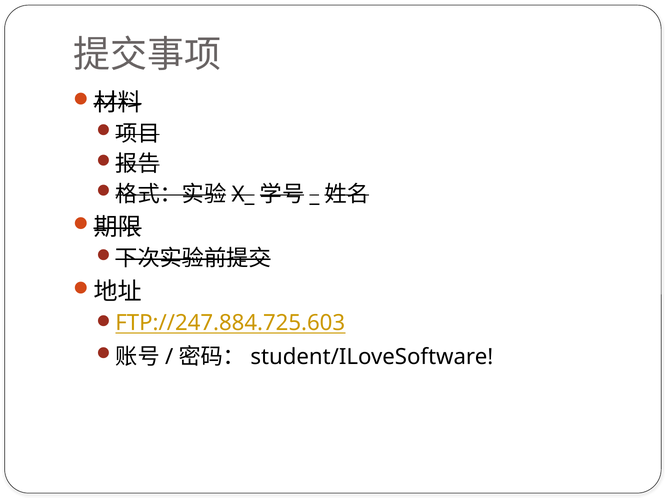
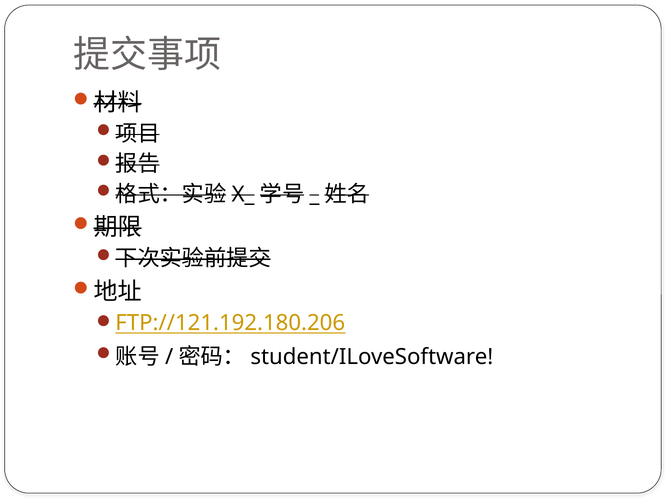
FTP://247.884.725.603: FTP://247.884.725.603 -> FTP://121.192.180.206
